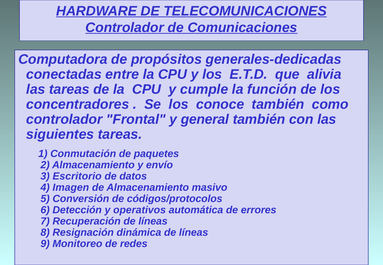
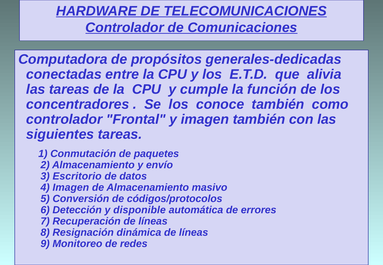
y general: general -> imagen
operativos: operativos -> disponible
